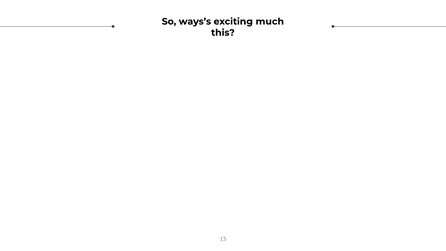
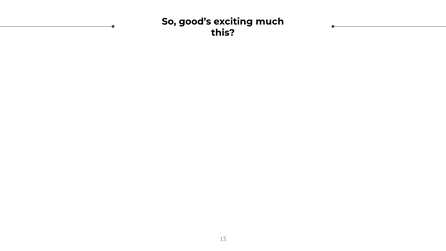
ways’s: ways’s -> good’s
